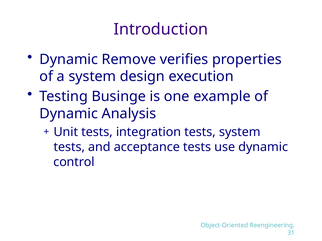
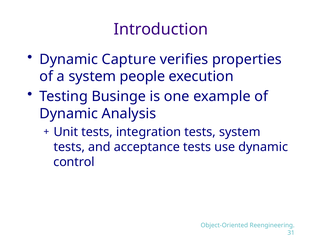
Remove: Remove -> Capture
design: design -> people
